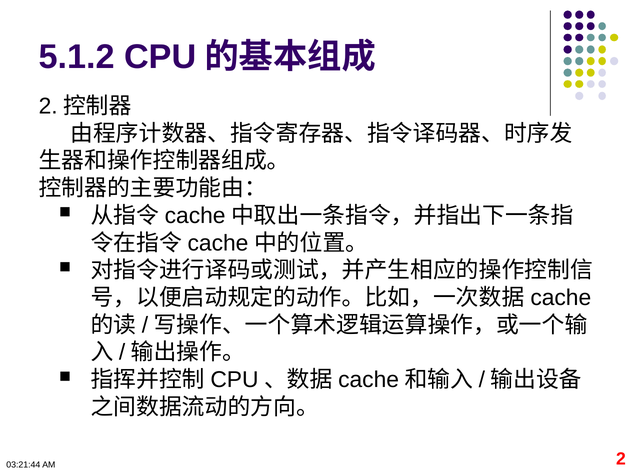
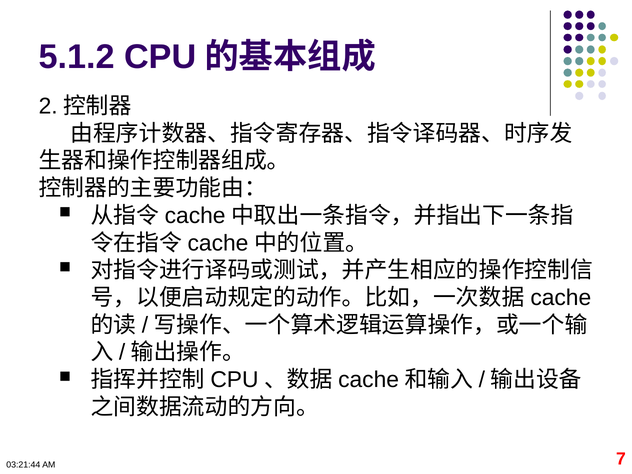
2 at (621, 459): 2 -> 7
